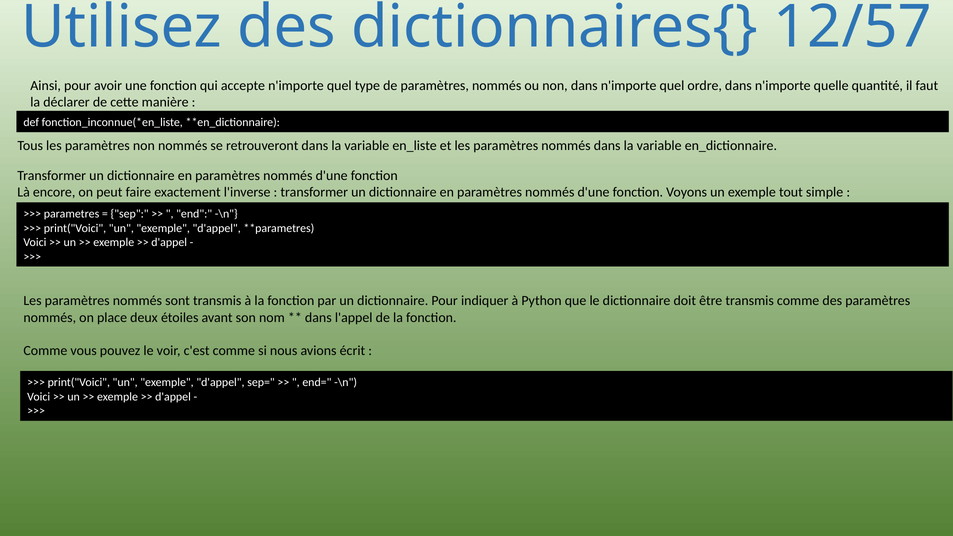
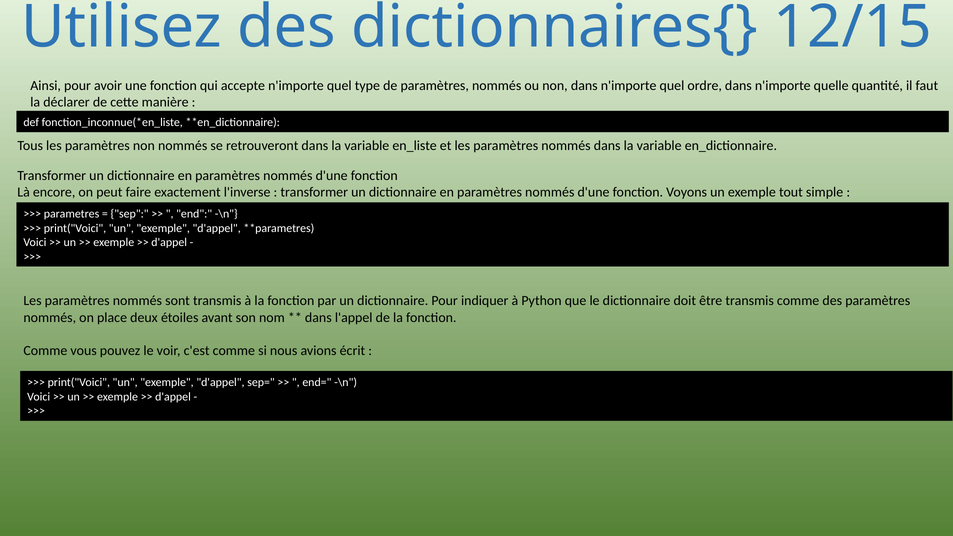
12/57: 12/57 -> 12/15
